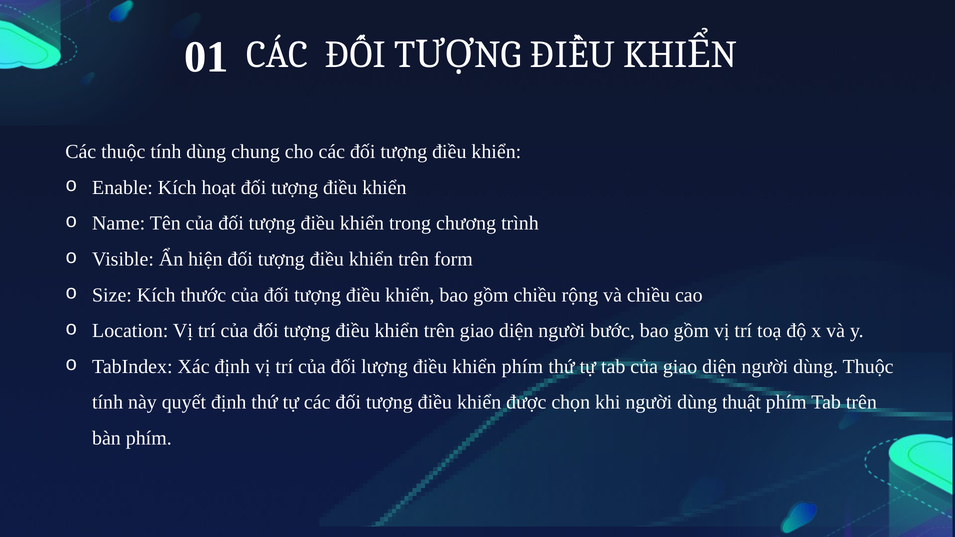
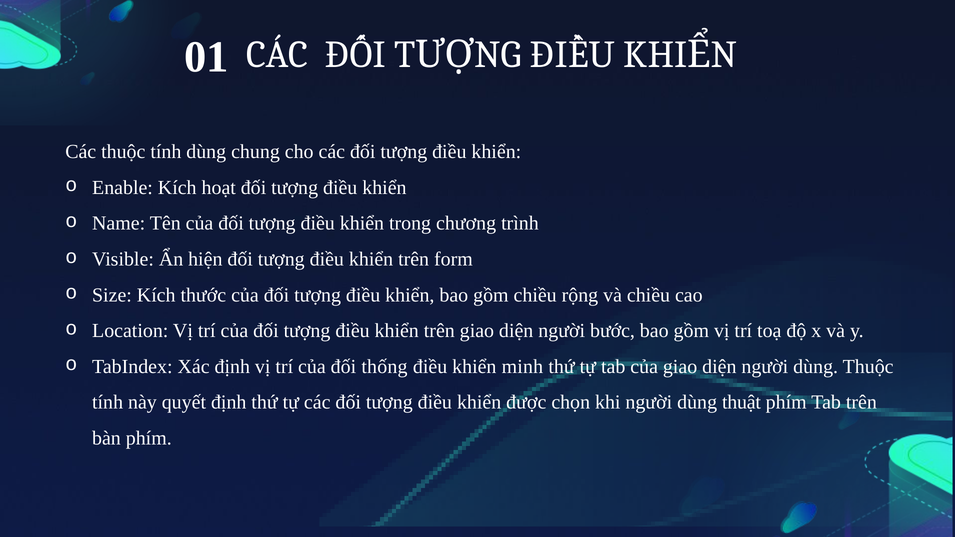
lượng: lượng -> thống
khiển phím: phím -> minh
